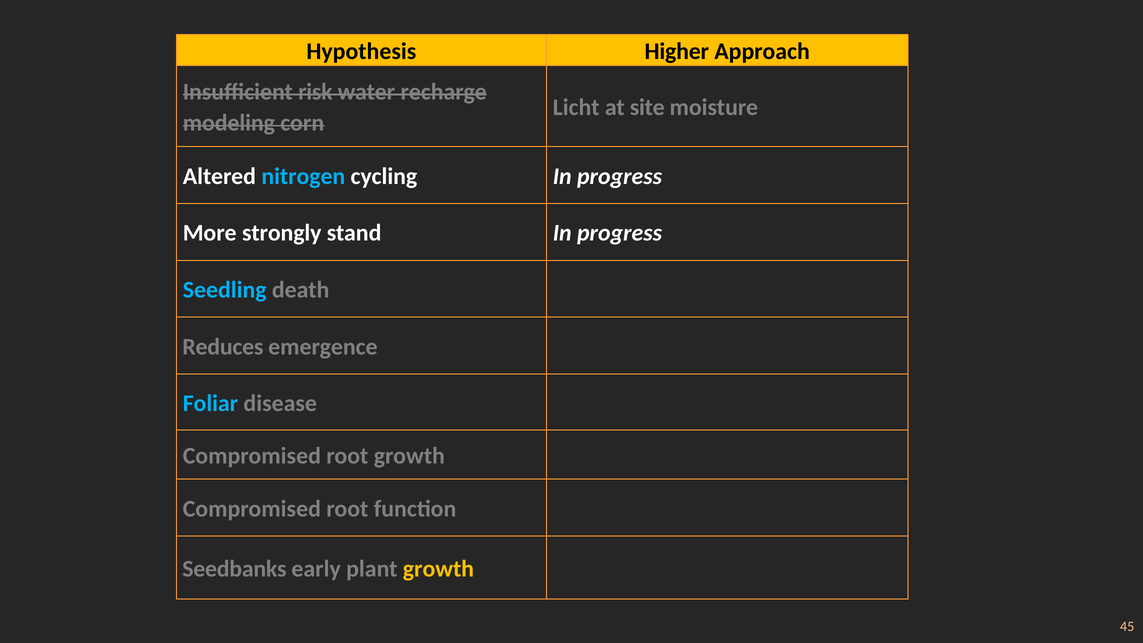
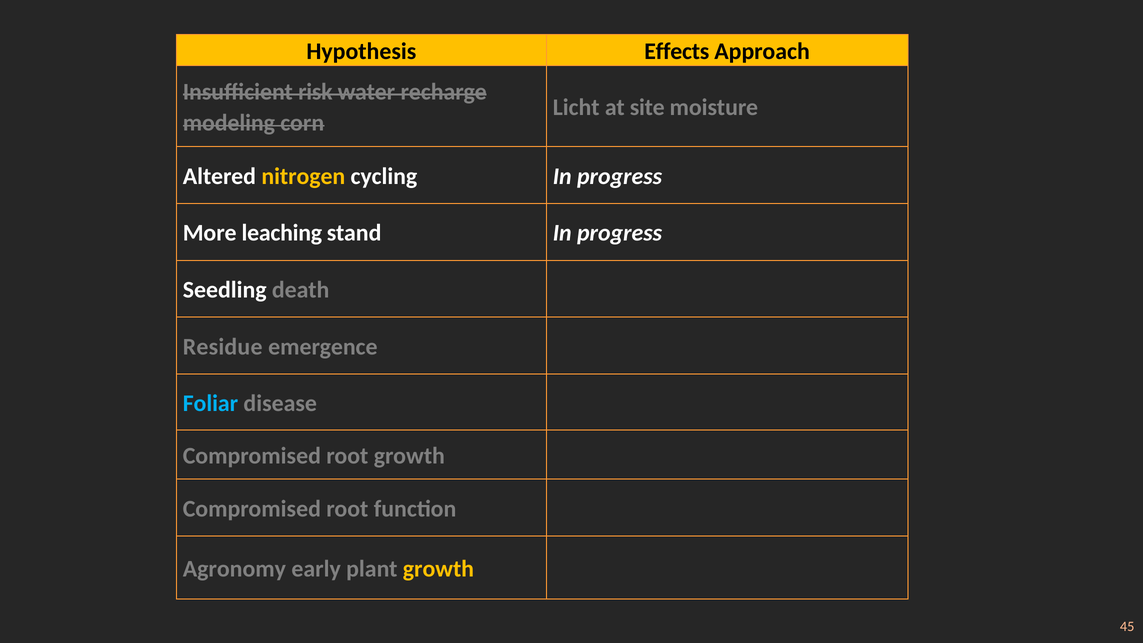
Higher: Higher -> Effects
nitrogen colour: light blue -> yellow
strongly: strongly -> leaching
Seedling colour: light blue -> white
Reduces: Reduces -> Residue
Seedbanks: Seedbanks -> Agronomy
